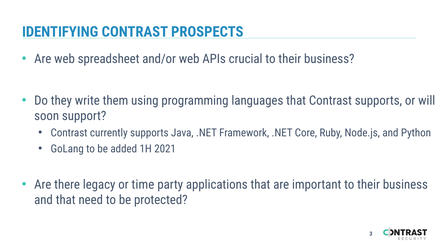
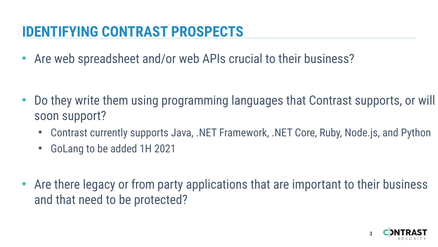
time: time -> from
